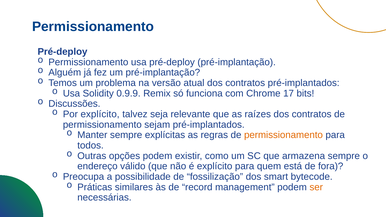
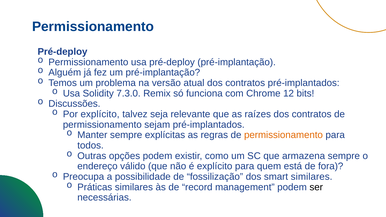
0.9.9: 0.9.9 -> 7.3.0
17: 17 -> 12
smart bytecode: bytecode -> similares
ser colour: orange -> black
